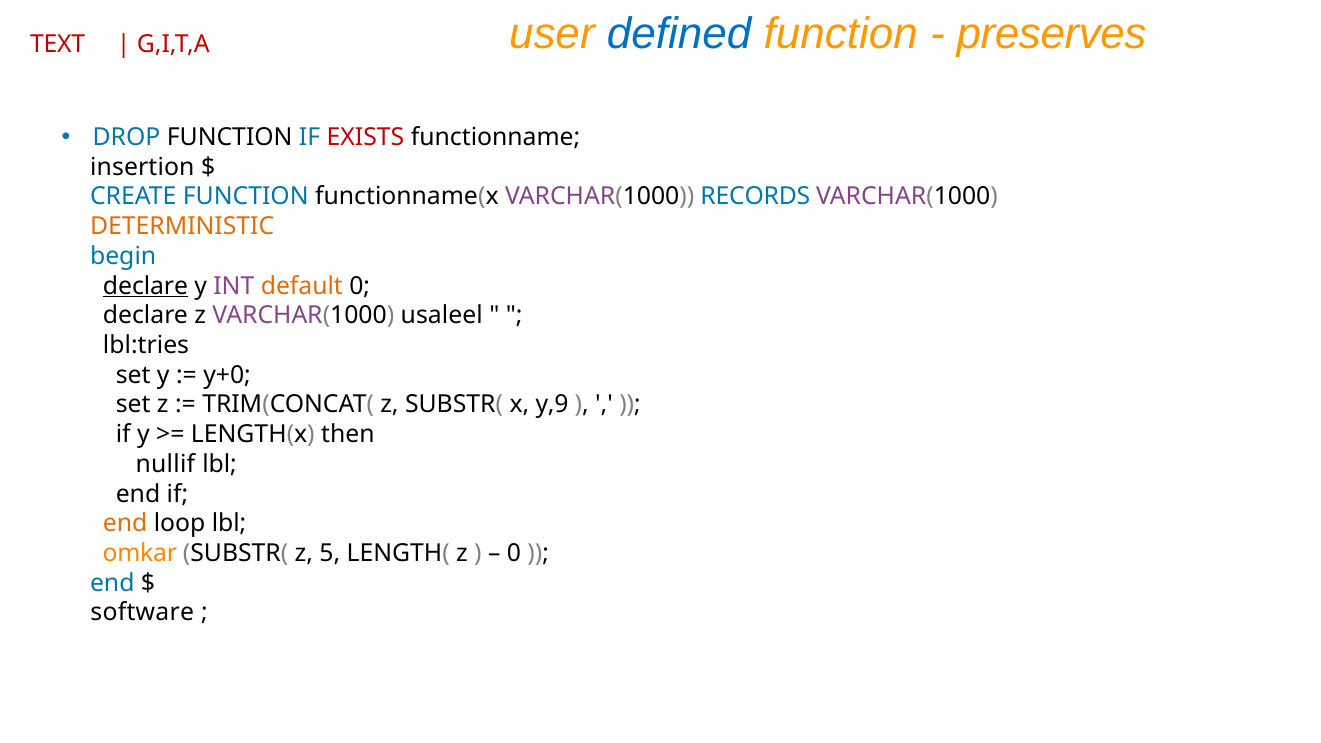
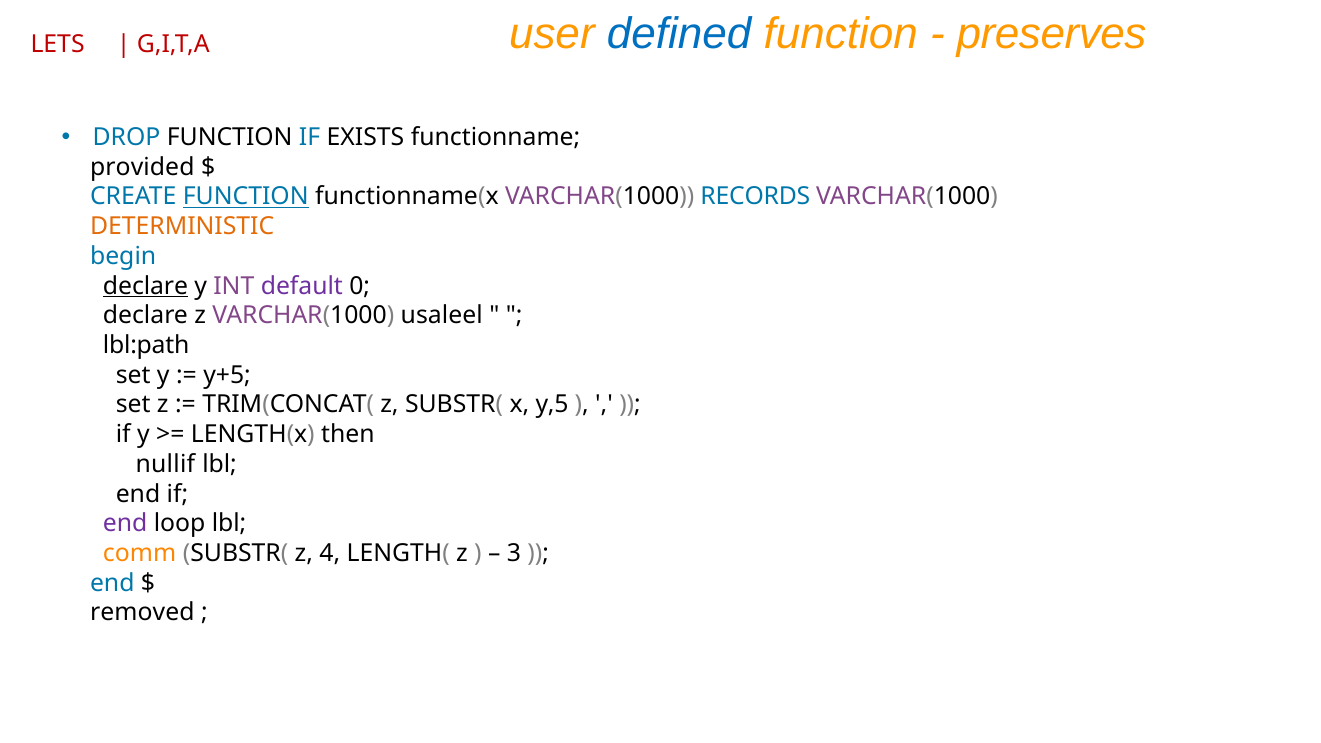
TEXT: TEXT -> LETS
EXISTS colour: red -> black
insertion: insertion -> provided
FUNCTION at (246, 197) underline: none -> present
default colour: orange -> purple
lbl:tries: lbl:tries -> lbl:path
y+0: y+0 -> y+5
y,9: y,9 -> y,5
end at (125, 524) colour: orange -> purple
omkar: omkar -> comm
5: 5 -> 4
0 at (514, 553): 0 -> 3
software: software -> removed
